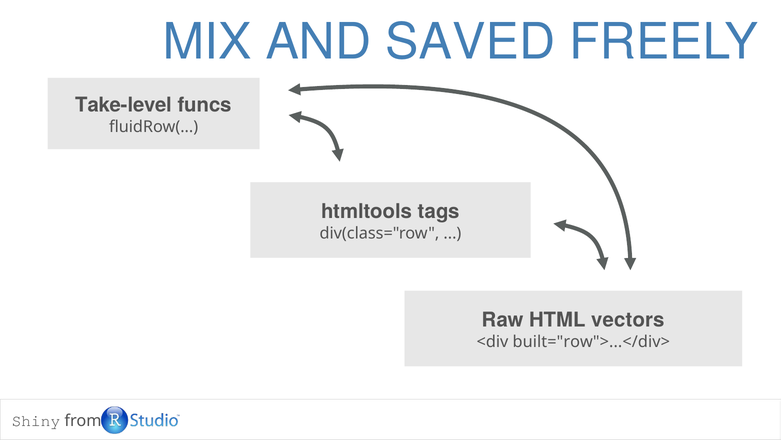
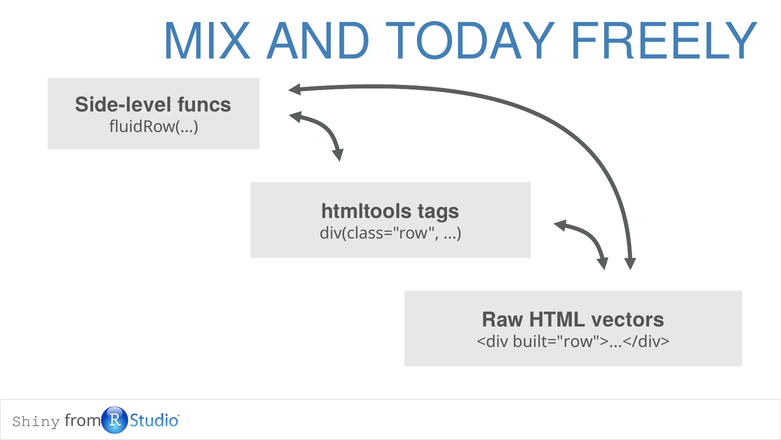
SAVED: SAVED -> TODAY
Take-level: Take-level -> Side-level
